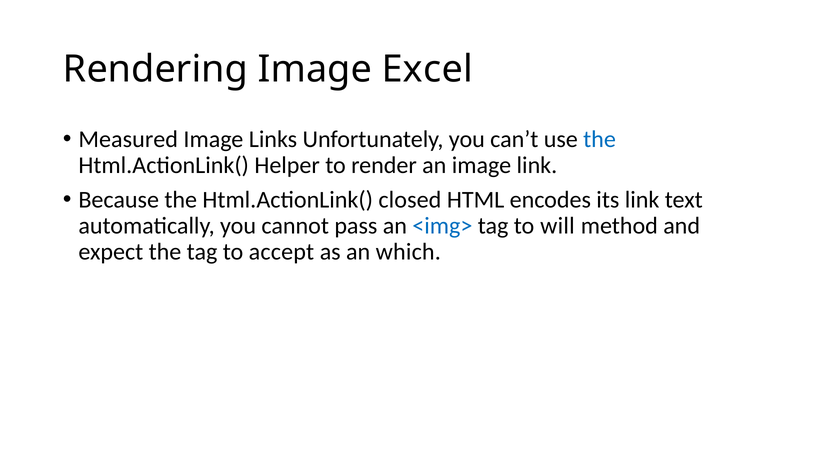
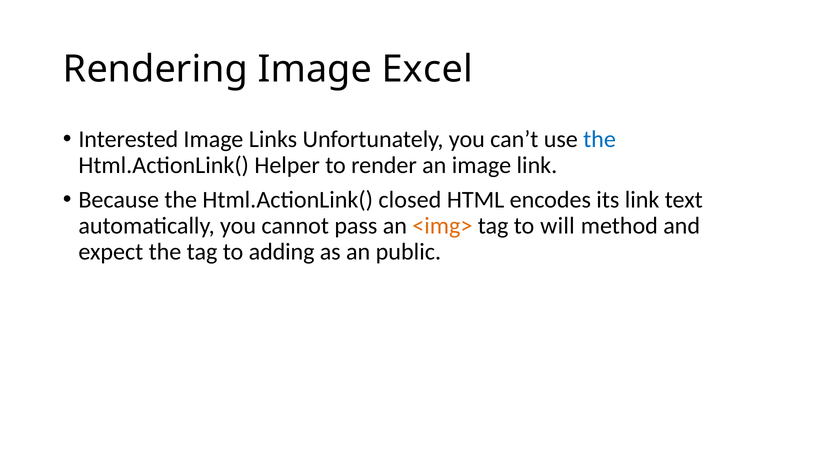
Measured: Measured -> Interested
<img> colour: blue -> orange
accept: accept -> adding
which: which -> public
